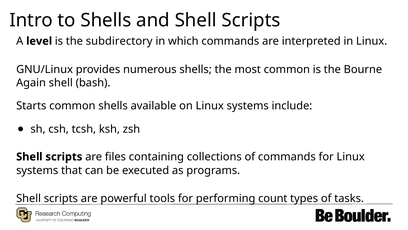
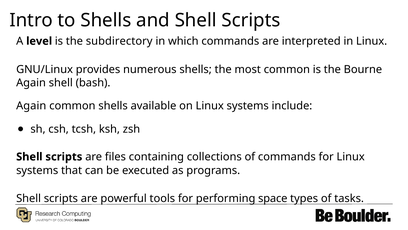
Starts at (31, 106): Starts -> Again
count: count -> space
